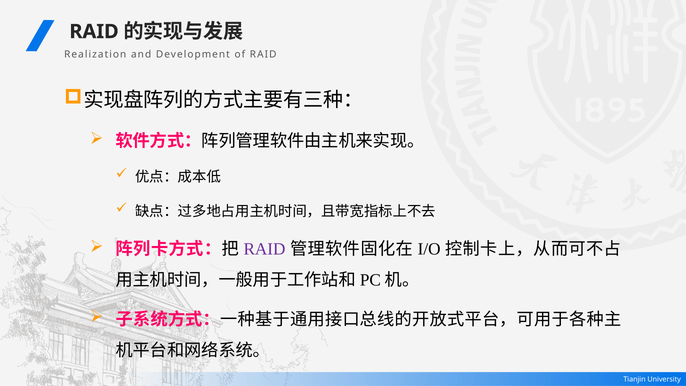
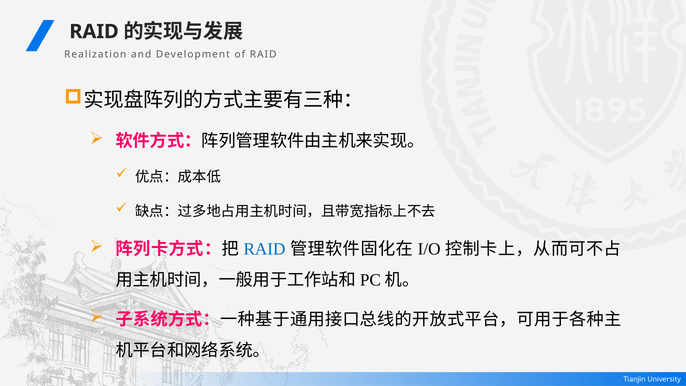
RAID at (264, 249) colour: purple -> blue
